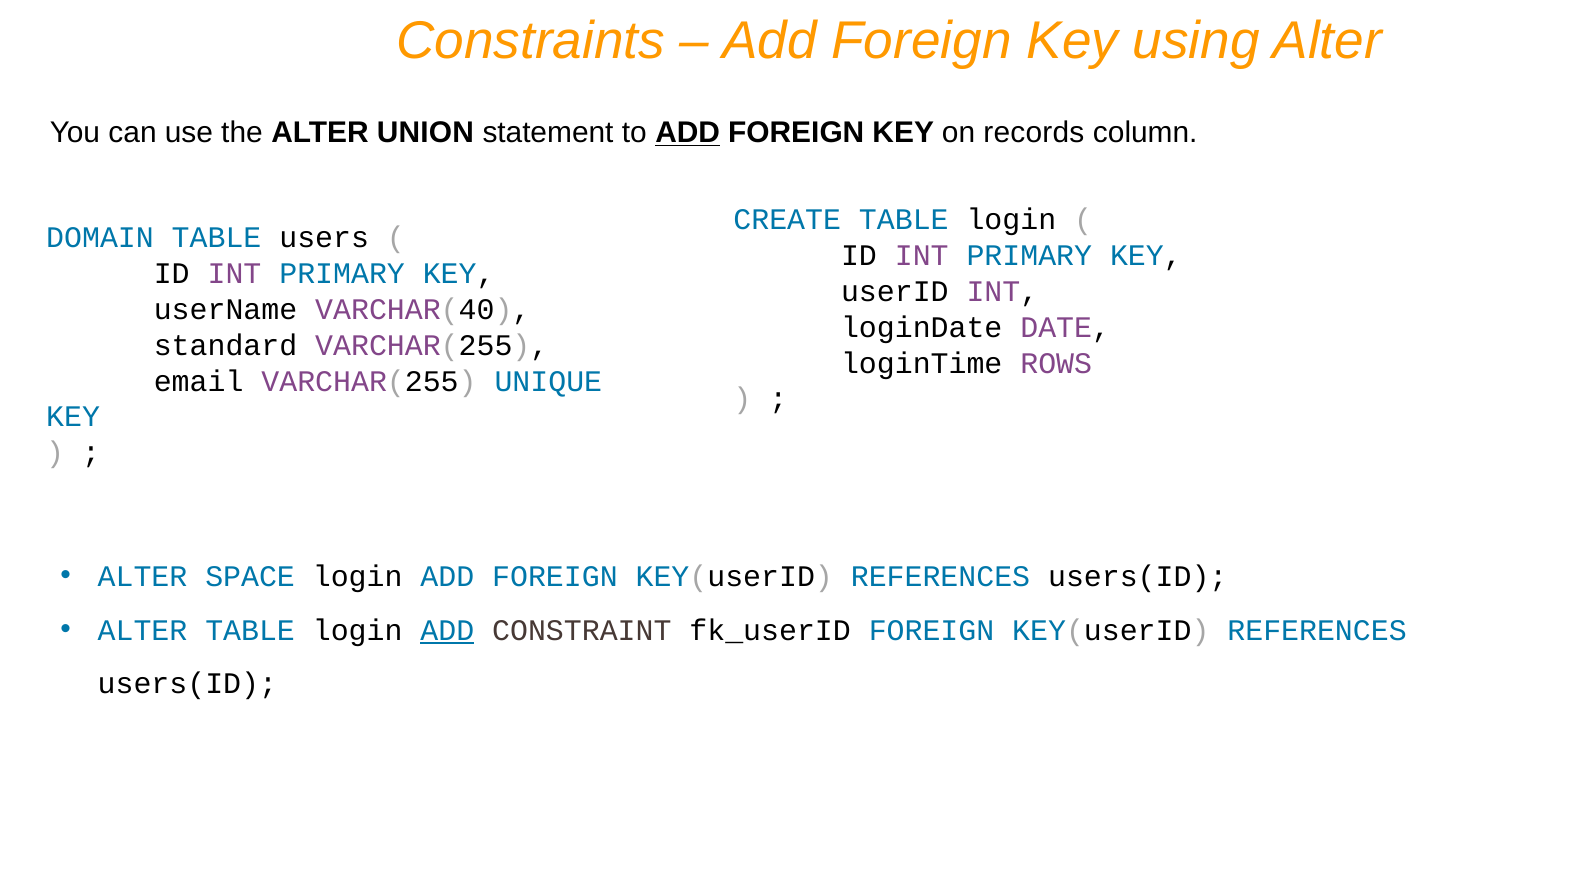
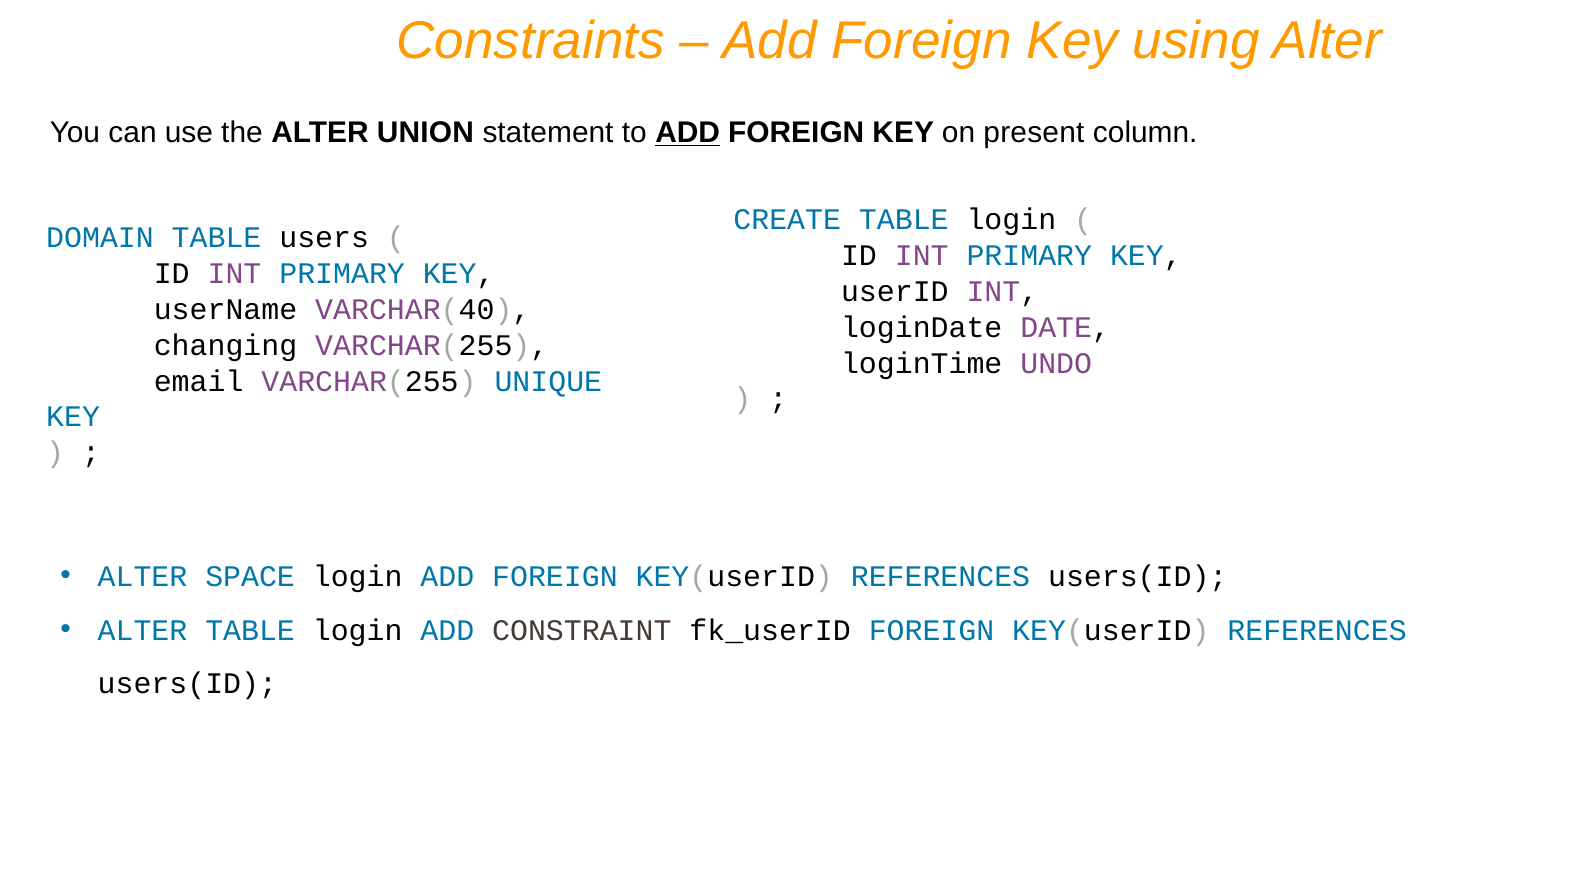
records: records -> present
standard: standard -> changing
ROWS: ROWS -> UNDO
ADD at (447, 631) underline: present -> none
